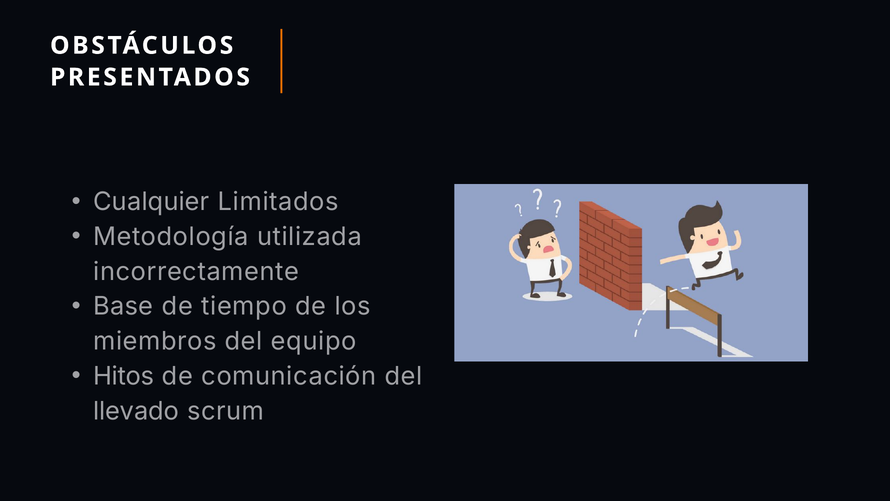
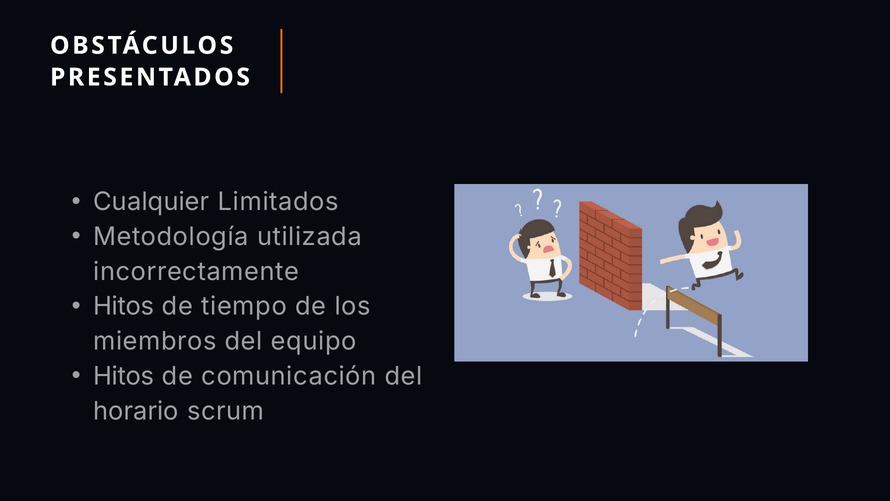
Base at (123, 306): Base -> Hitos
llevado: llevado -> horario
